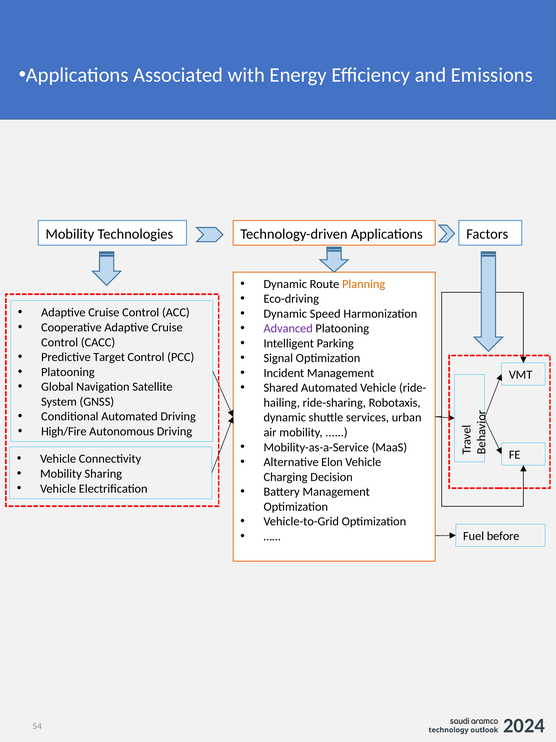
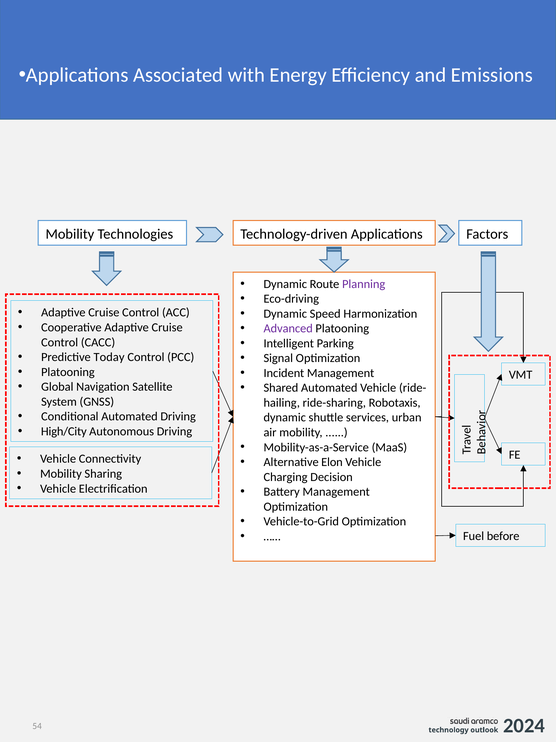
Planning colour: orange -> purple
Target: Target -> Today
High/Fire: High/Fire -> High/City
